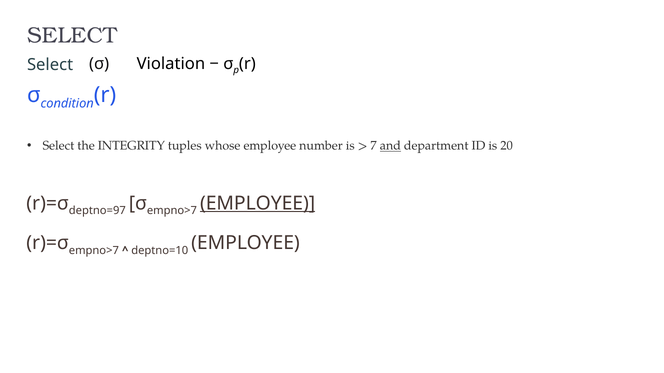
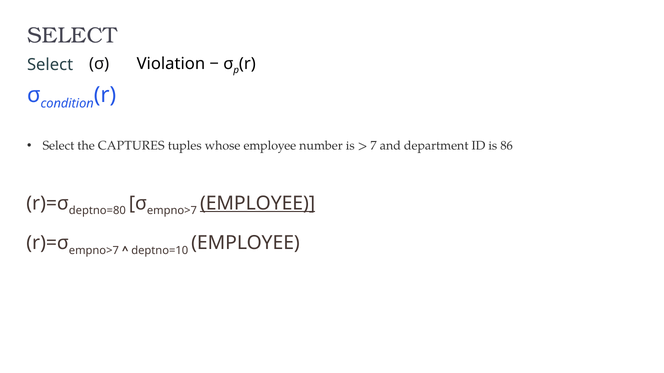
INTEGRITY: INTEGRITY -> CAPTURES
and underline: present -> none
20: 20 -> 86
deptno=97: deptno=97 -> deptno=80
